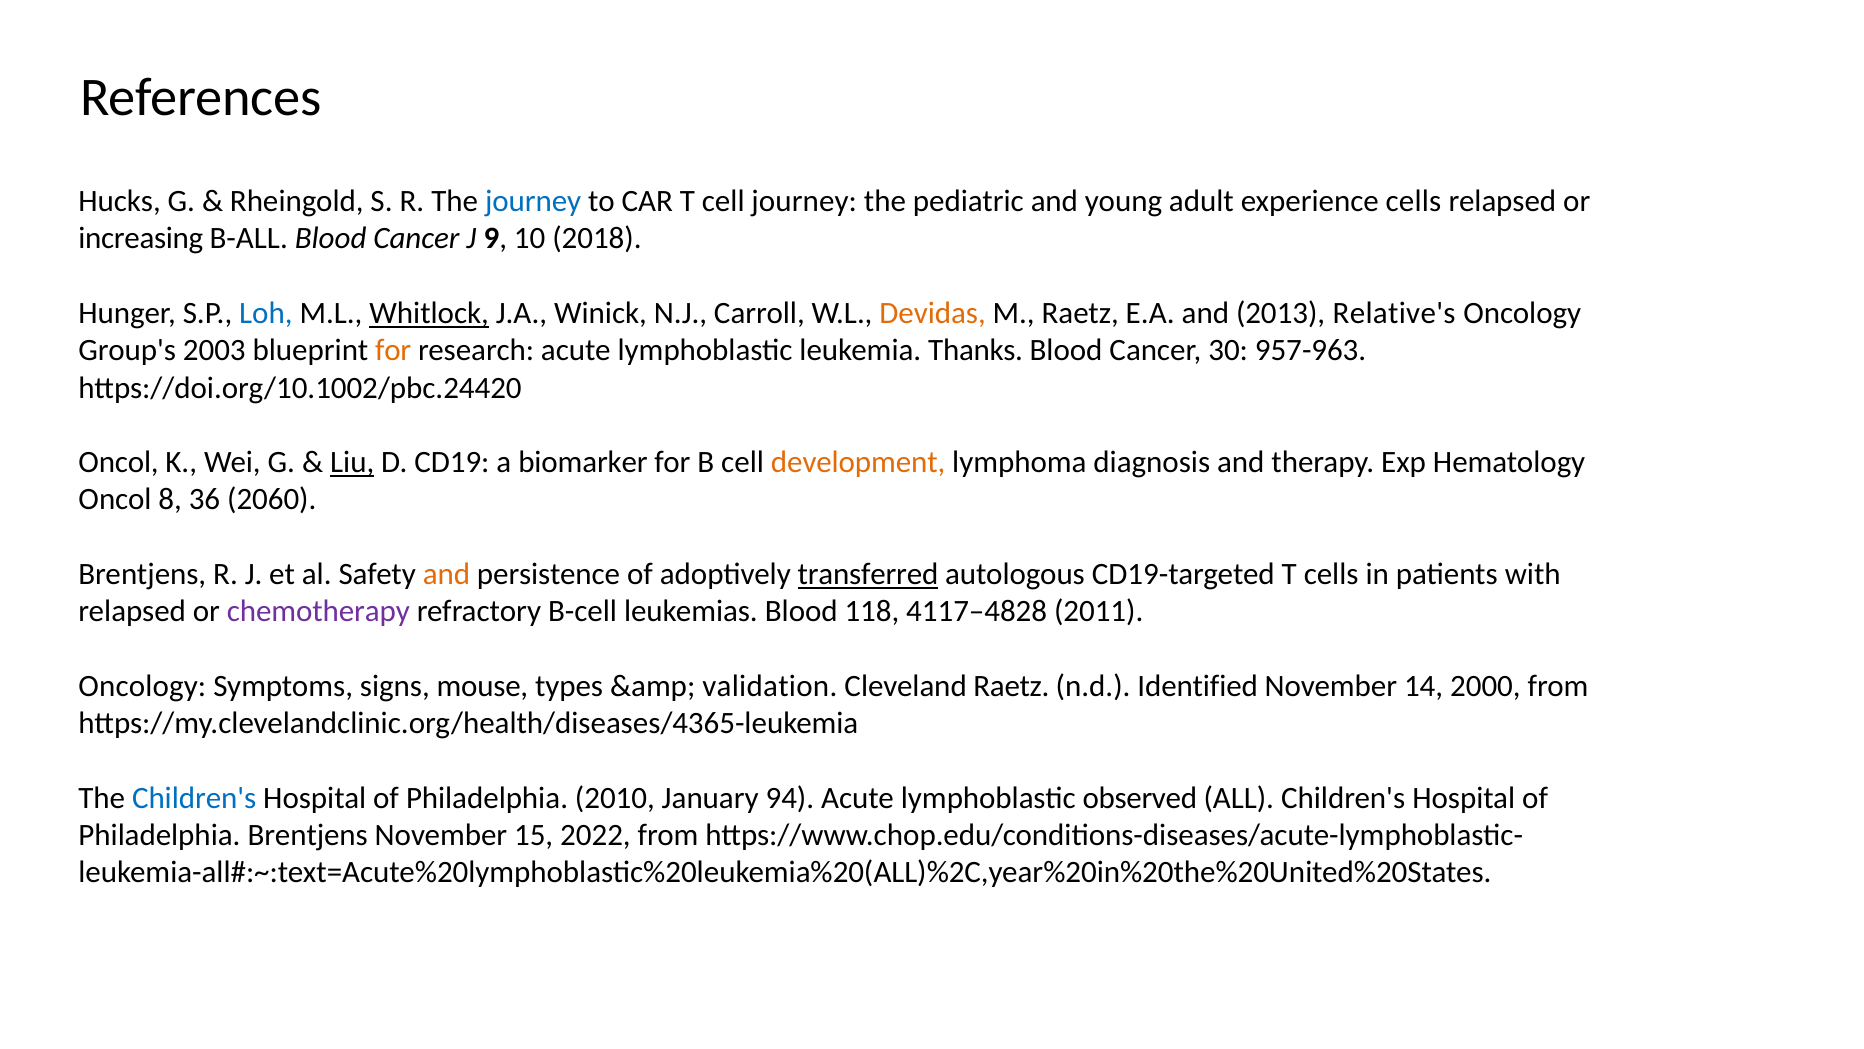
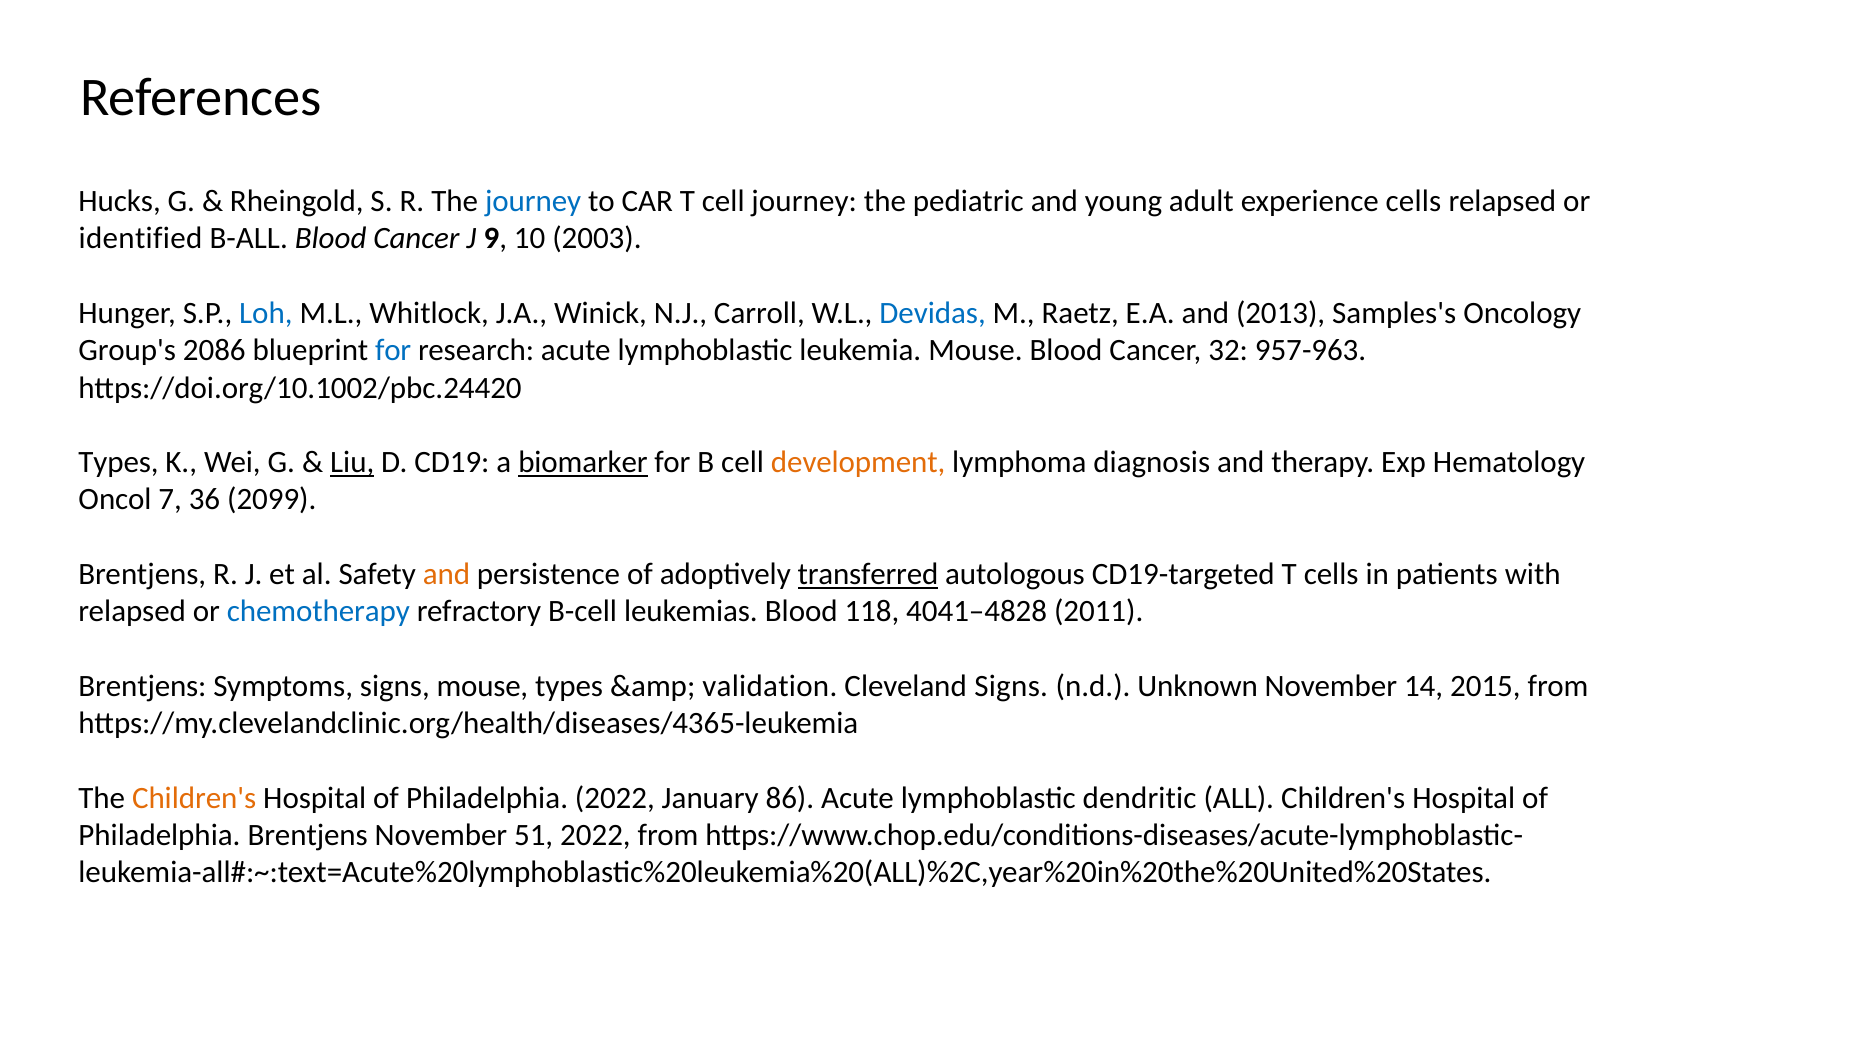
increasing: increasing -> identified
2018: 2018 -> 2003
Whitlock underline: present -> none
Devidas colour: orange -> blue
Relative's: Relative's -> Samples's
2003: 2003 -> 2086
for at (393, 350) colour: orange -> blue
leukemia Thanks: Thanks -> Mouse
30: 30 -> 32
Oncol at (119, 462): Oncol -> Types
biomarker underline: none -> present
8: 8 -> 7
2060: 2060 -> 2099
chemotherapy colour: purple -> blue
4117–4828: 4117–4828 -> 4041–4828
Oncology at (142, 686): Oncology -> Brentjens
Cleveland Raetz: Raetz -> Signs
Identified: Identified -> Unknown
2000: 2000 -> 2015
Children's at (194, 798) colour: blue -> orange
Philadelphia 2010: 2010 -> 2022
94: 94 -> 86
observed: observed -> dendritic
15: 15 -> 51
